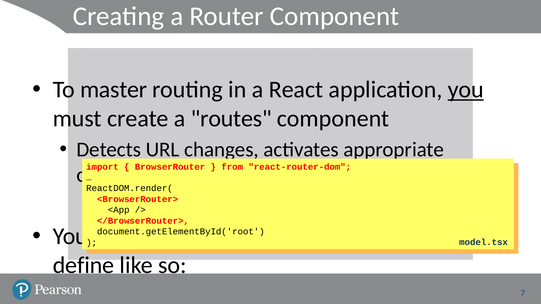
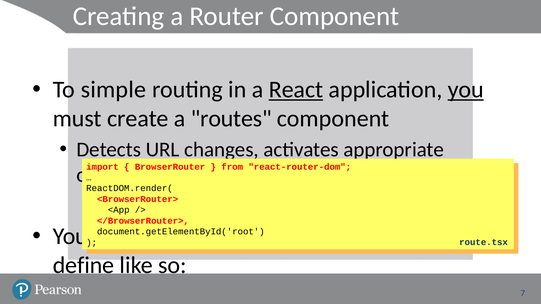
To master: master -> simple
React underline: none -> present
model.tsx: model.tsx -> route.tsx
